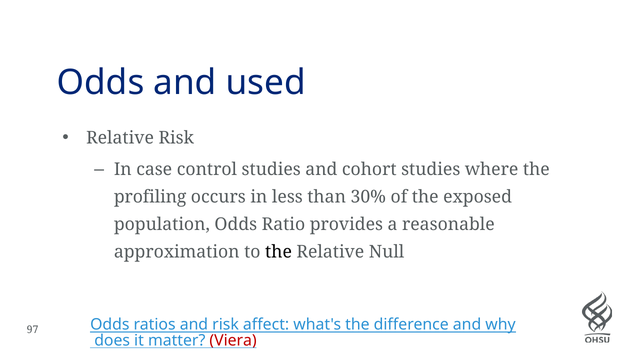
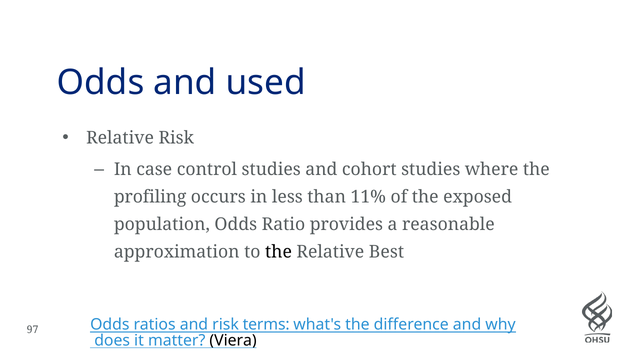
30%: 30% -> 11%
Null: Null -> Best
affect: affect -> terms
Viera colour: red -> black
